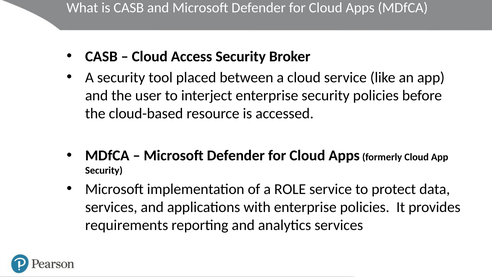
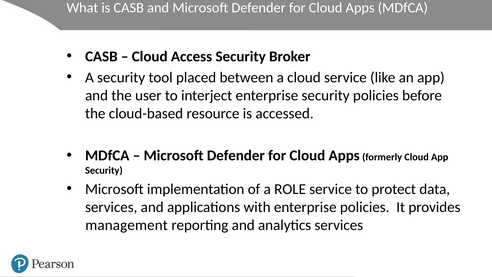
requirements: requirements -> management
